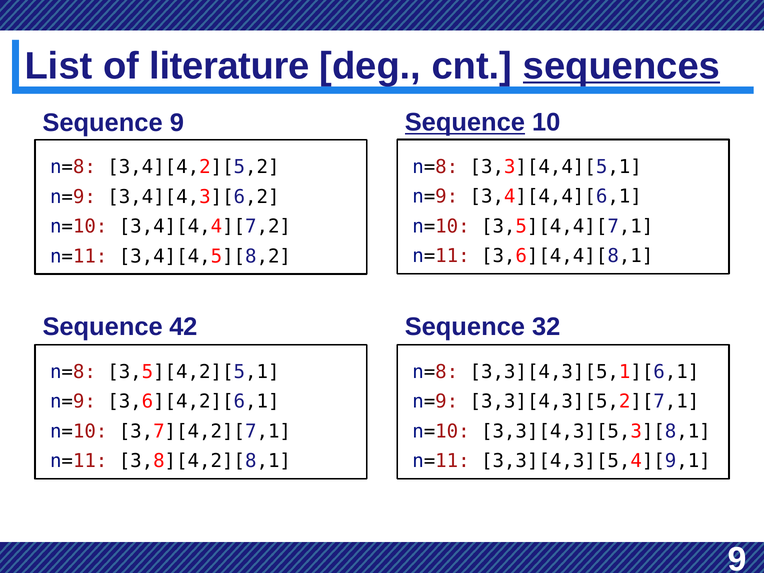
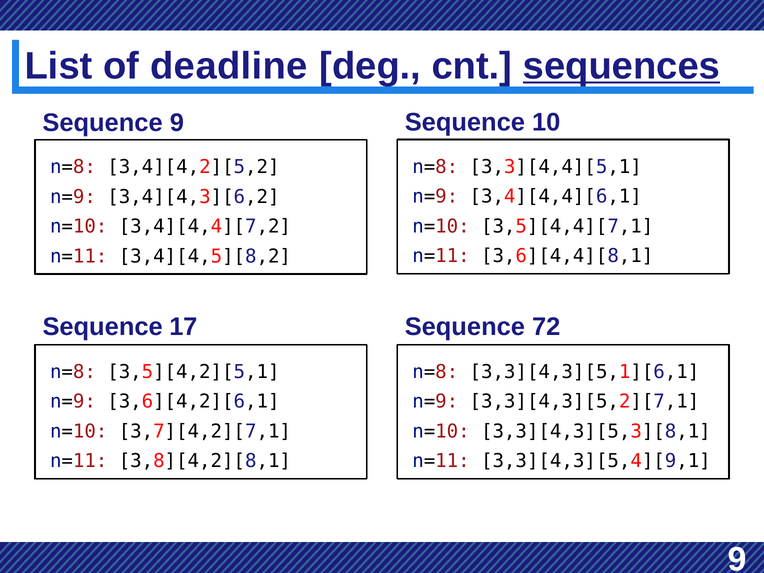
literature: literature -> deadline
Sequence at (465, 123) underline: present -> none
32: 32 -> 72
42: 42 -> 17
